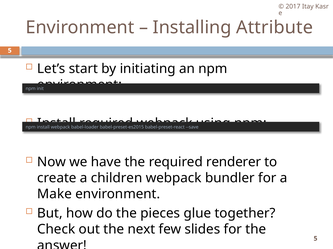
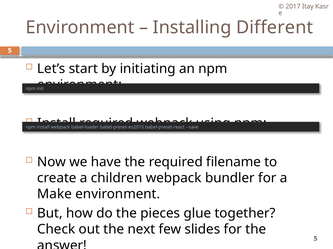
Attribute: Attribute -> Different
renderer: renderer -> filename
